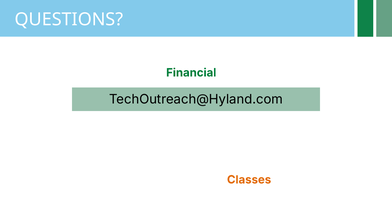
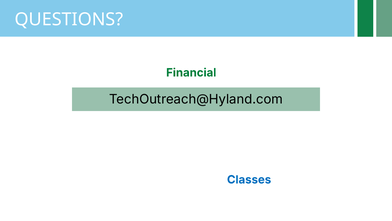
Classes colour: orange -> blue
